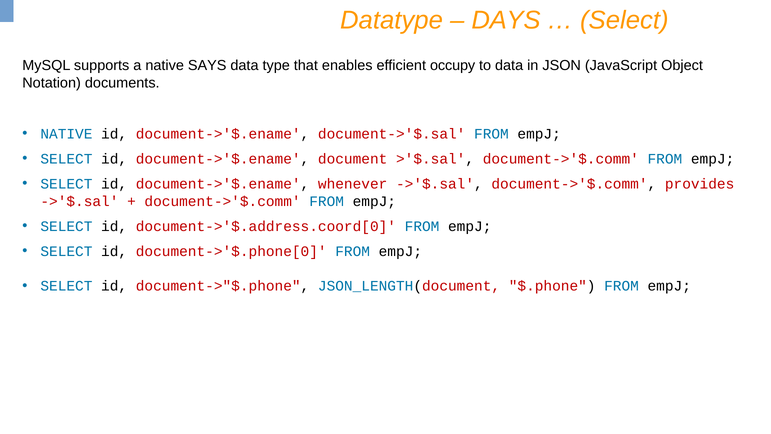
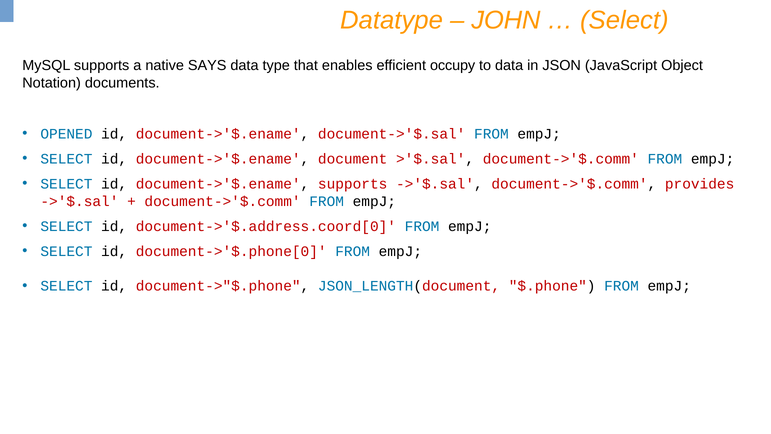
DAYS: DAYS -> JOHN
NATIVE at (66, 134): NATIVE -> OPENED
document->'$.ename whenever: whenever -> supports
